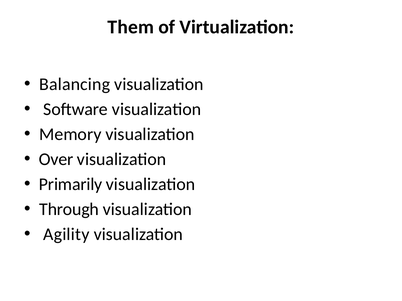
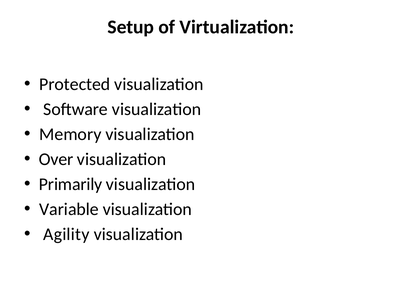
Them: Them -> Setup
Balancing: Balancing -> Protected
Through: Through -> Variable
